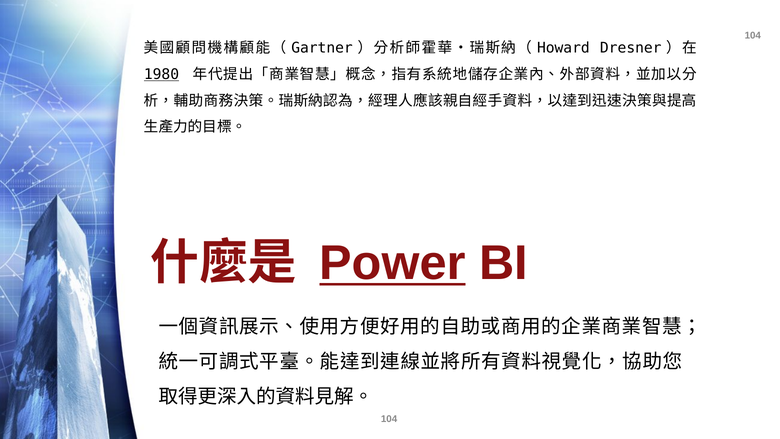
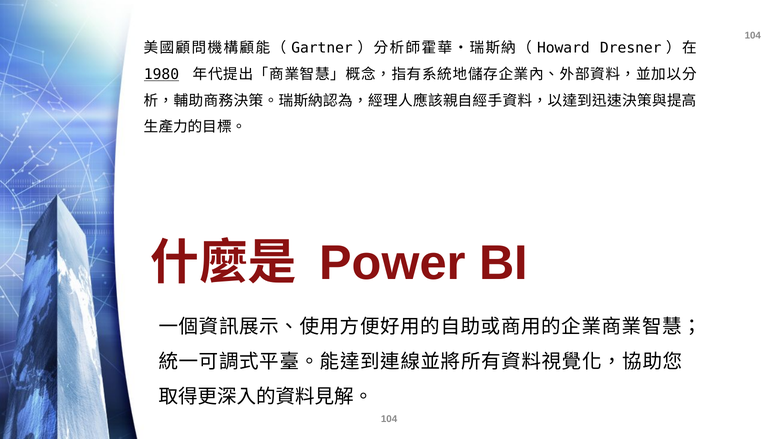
Power underline: present -> none
